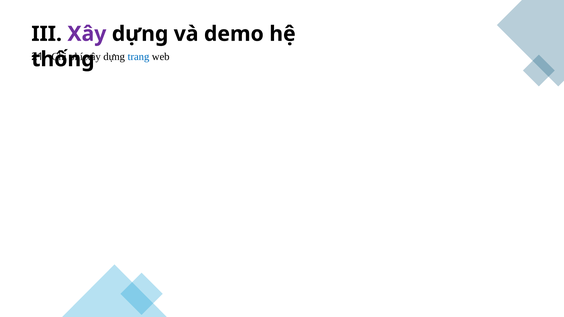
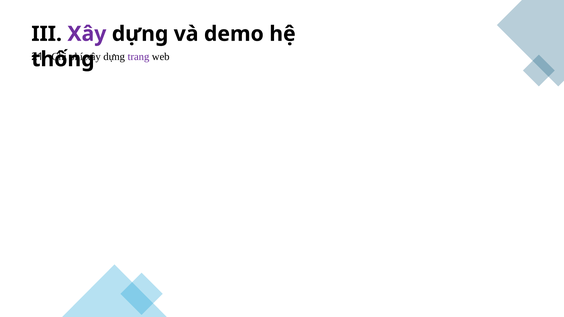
trang colour: blue -> purple
